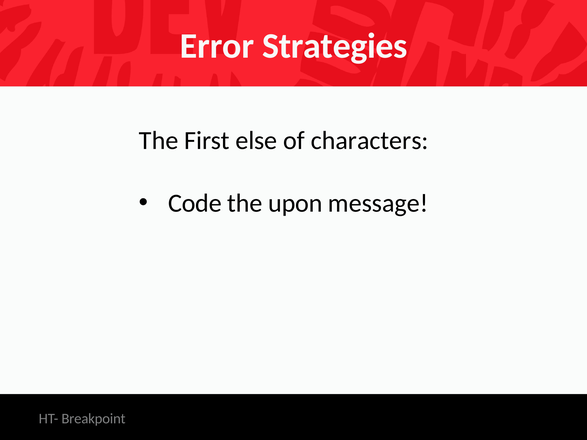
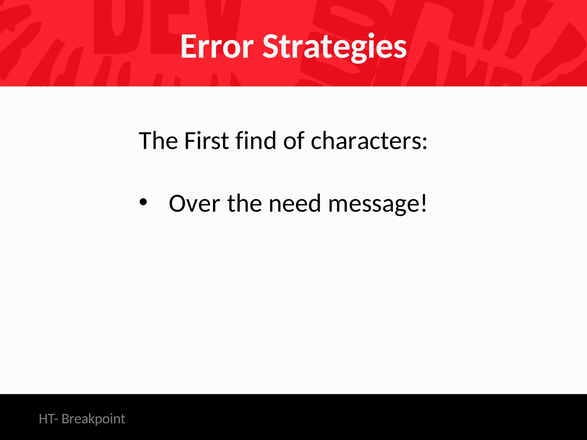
else: else -> find
Code: Code -> Over
upon: upon -> need
